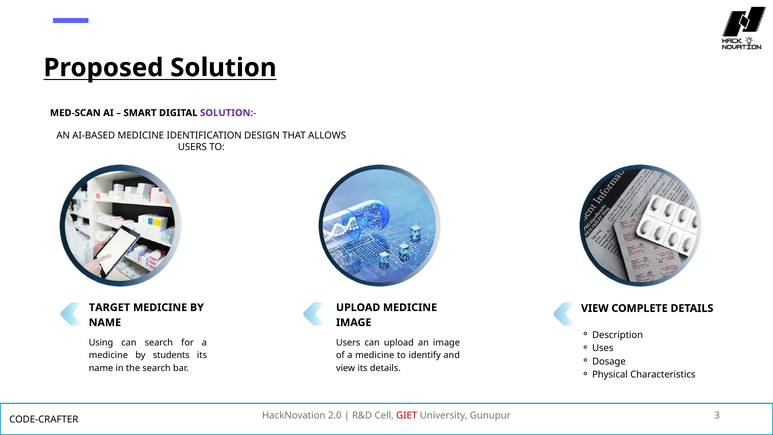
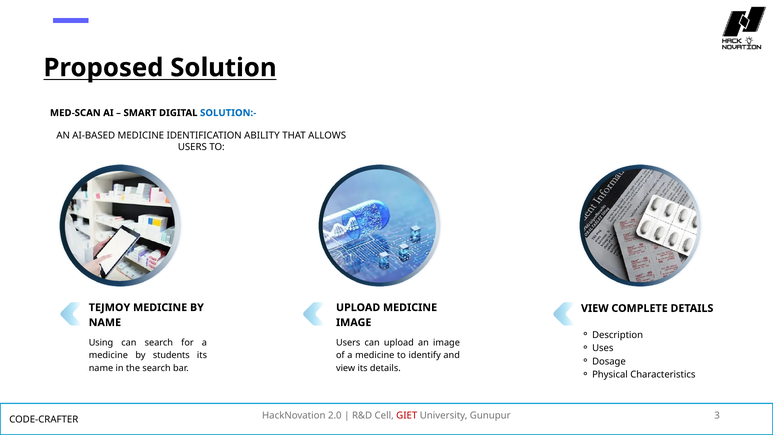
SOLUTION:- colour: purple -> blue
DESIGN: DESIGN -> ABILITY
TARGET: TARGET -> TEJMOY
